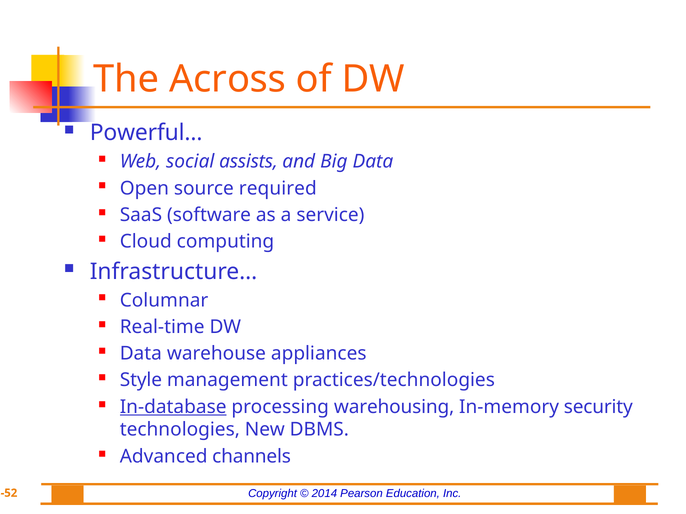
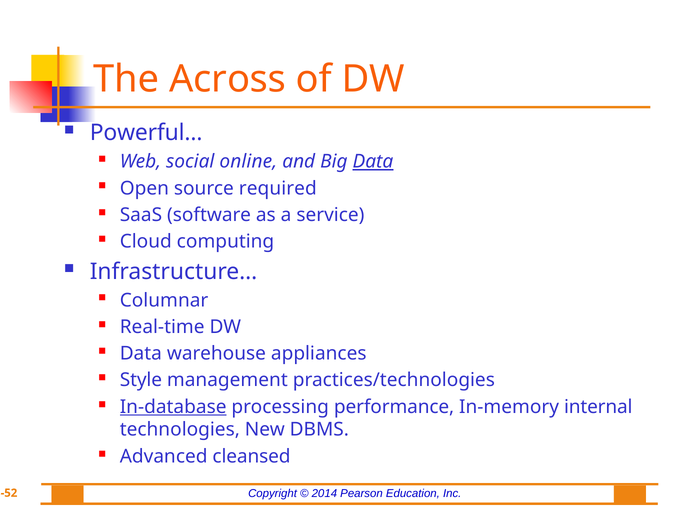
assists: assists -> online
Data at (373, 162) underline: none -> present
warehousing: warehousing -> performance
security: security -> internal
channels: channels -> cleansed
